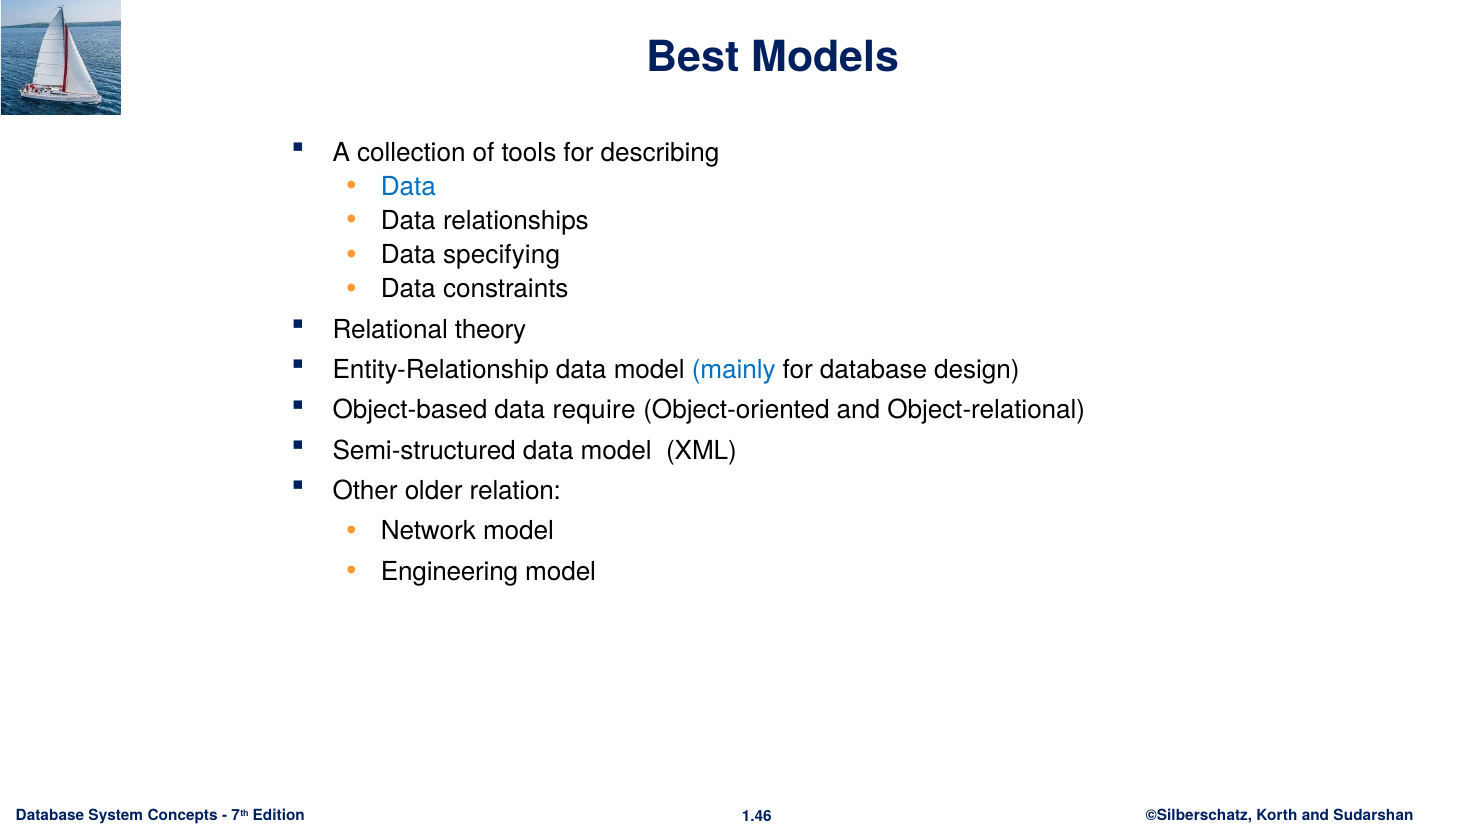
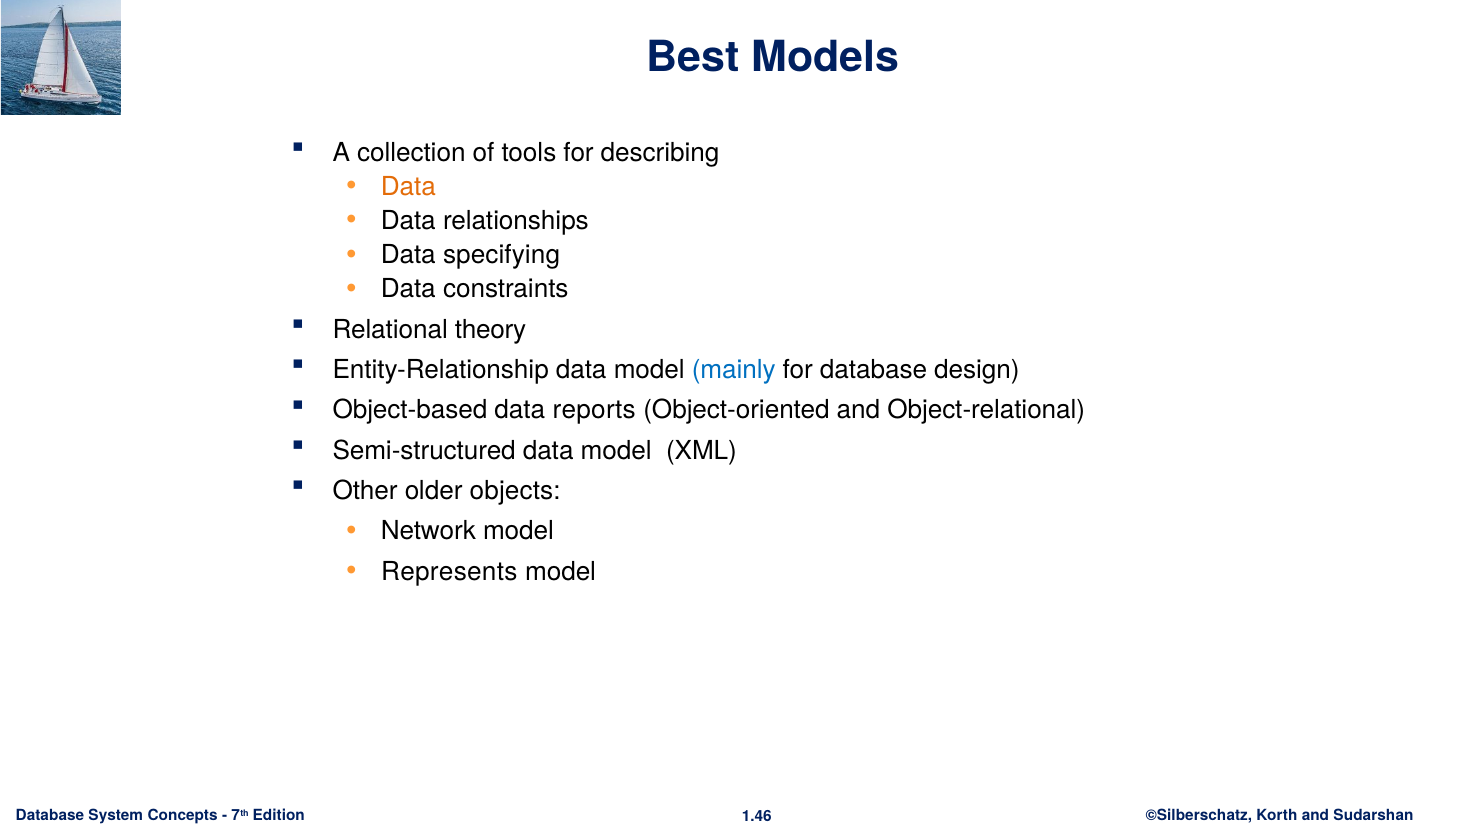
Data at (408, 187) colour: blue -> orange
require: require -> reports
relation: relation -> objects
Engineering: Engineering -> Represents
